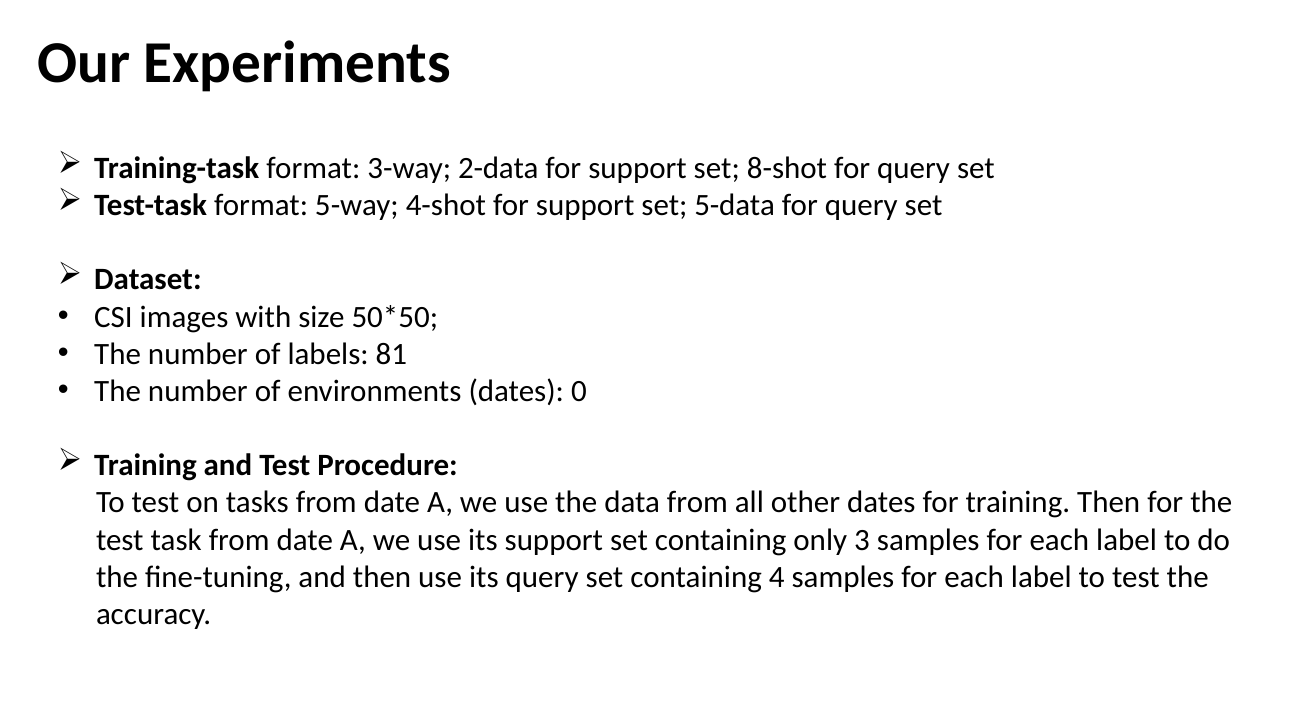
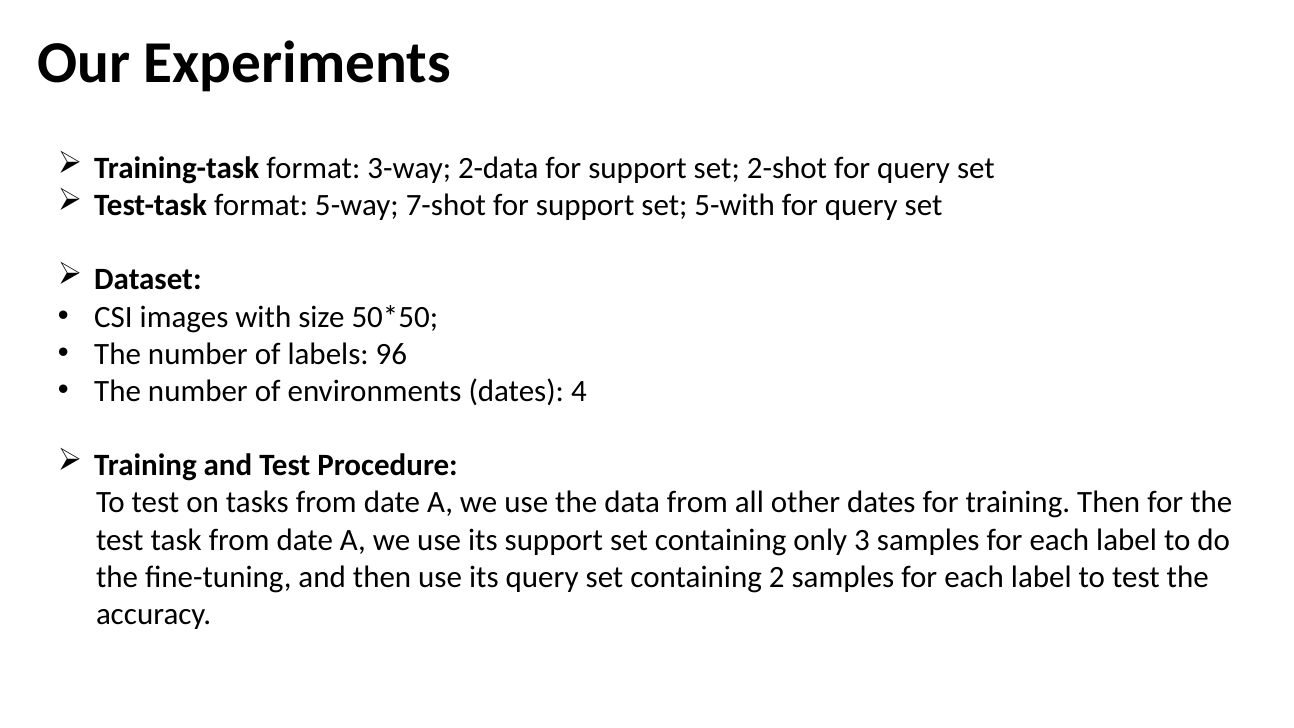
8-shot: 8-shot -> 2-shot
4-shot: 4-shot -> 7-shot
5-data: 5-data -> 5-with
81: 81 -> 96
0: 0 -> 4
4: 4 -> 2
